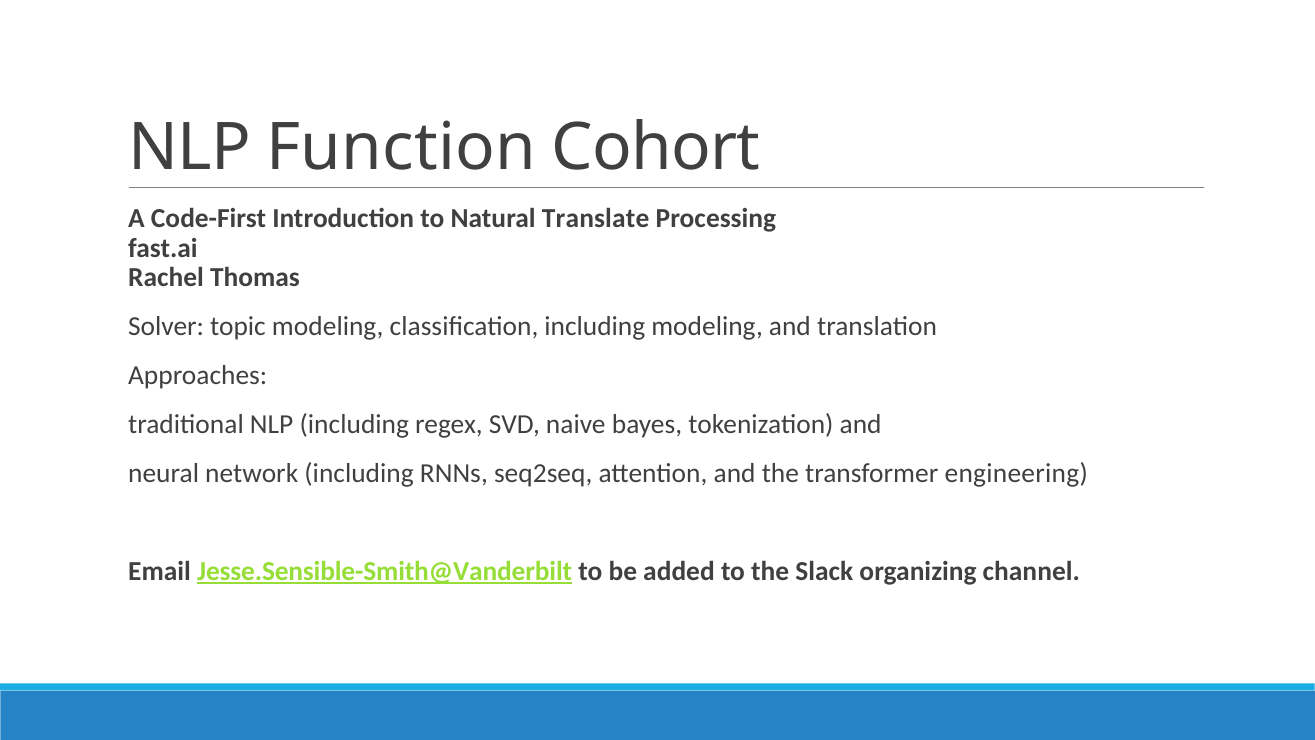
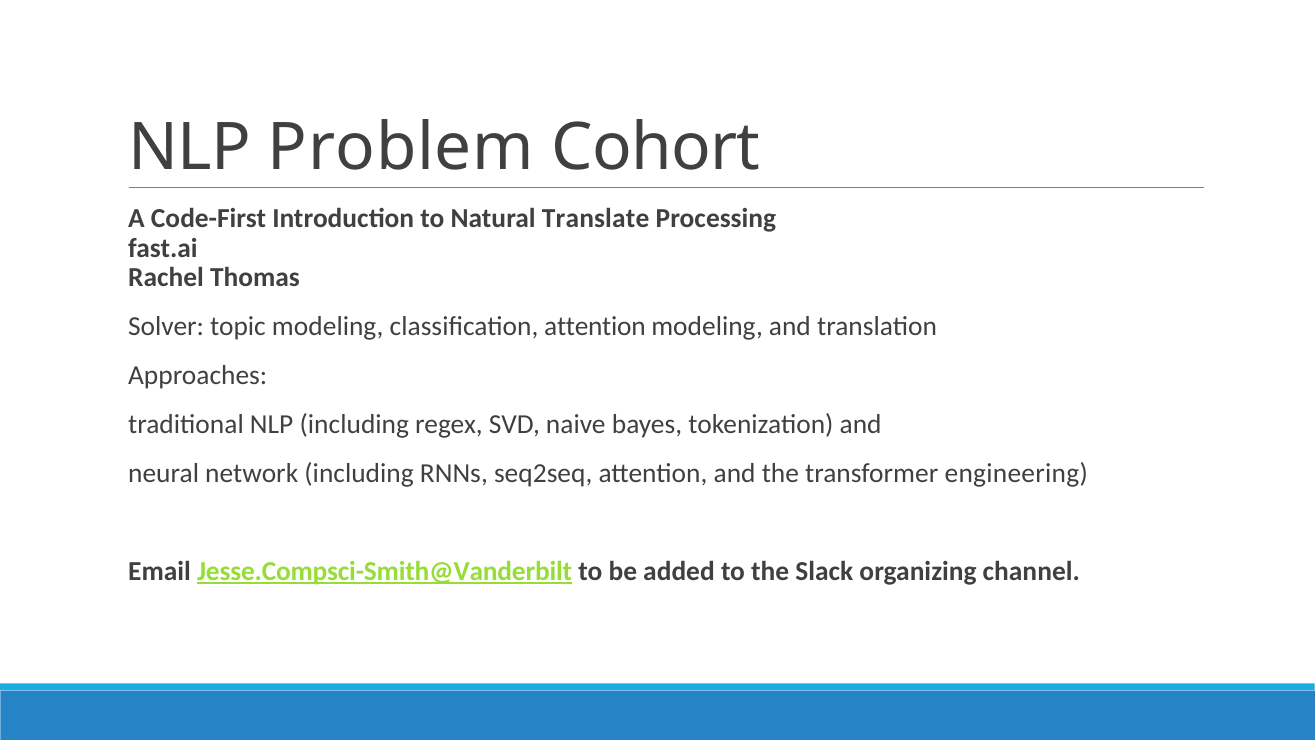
Function: Function -> Problem
classification including: including -> attention
Jesse.Sensible-Smith@Vanderbilt: Jesse.Sensible-Smith@Vanderbilt -> Jesse.Compsci-Smith@Vanderbilt
